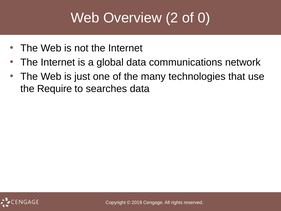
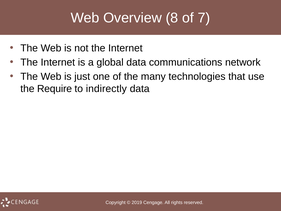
2: 2 -> 8
0: 0 -> 7
searches: searches -> indirectly
